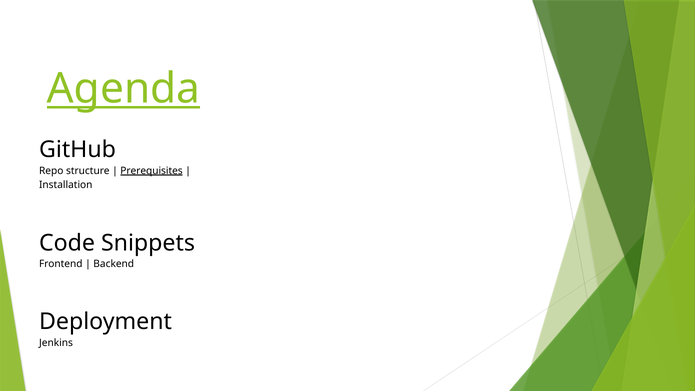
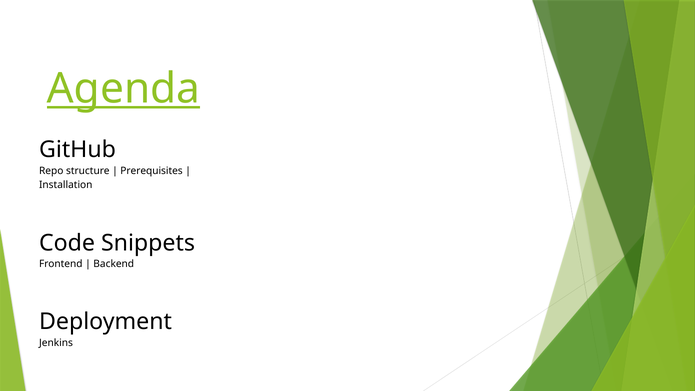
Prerequisites underline: present -> none
